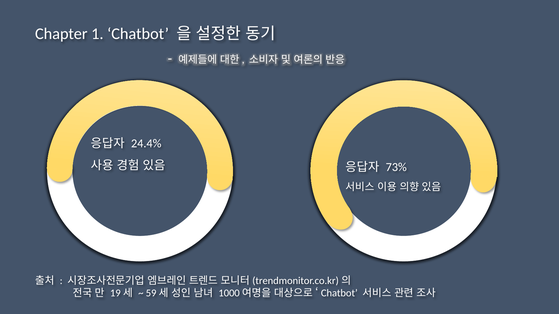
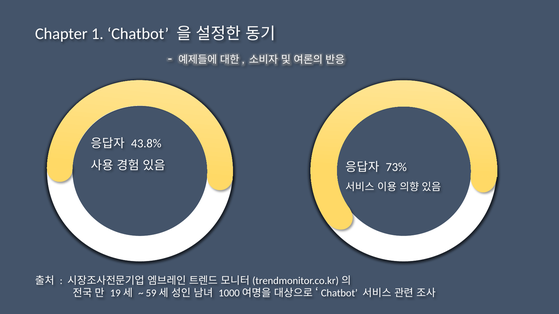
24.4%: 24.4% -> 43.8%
